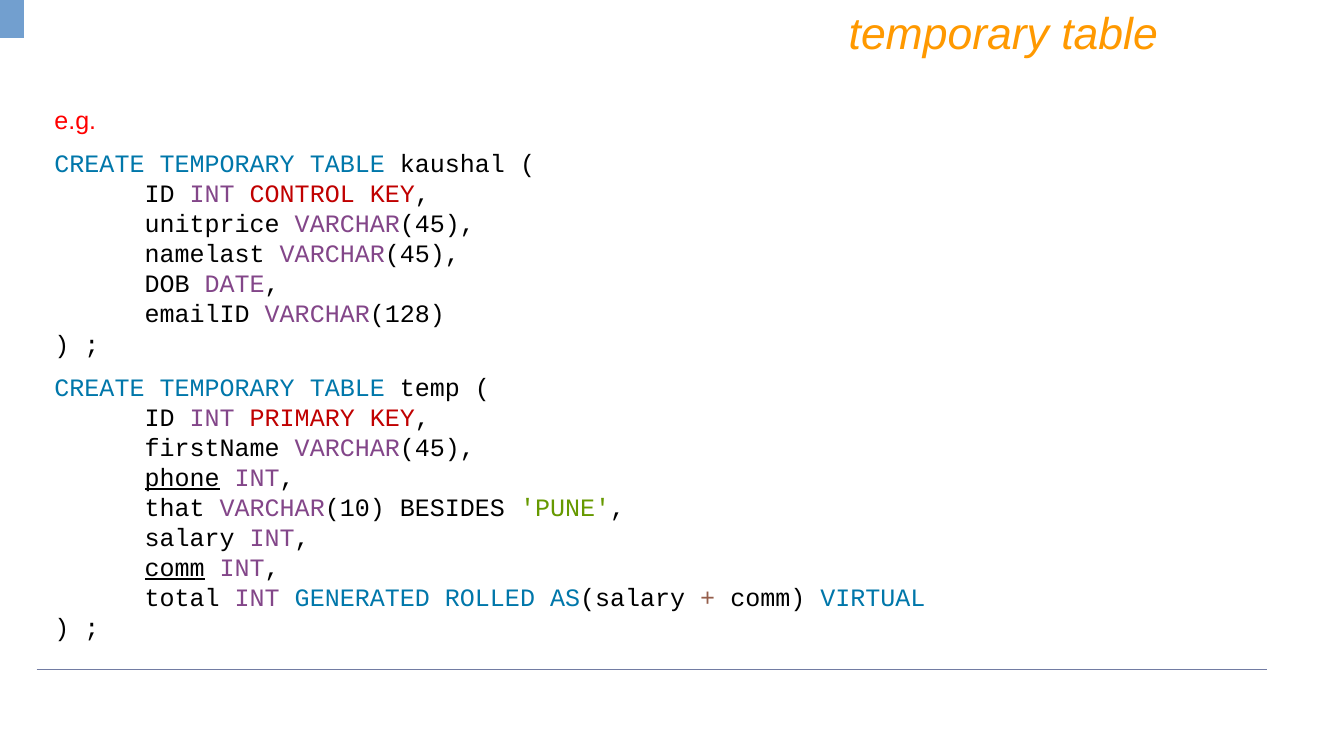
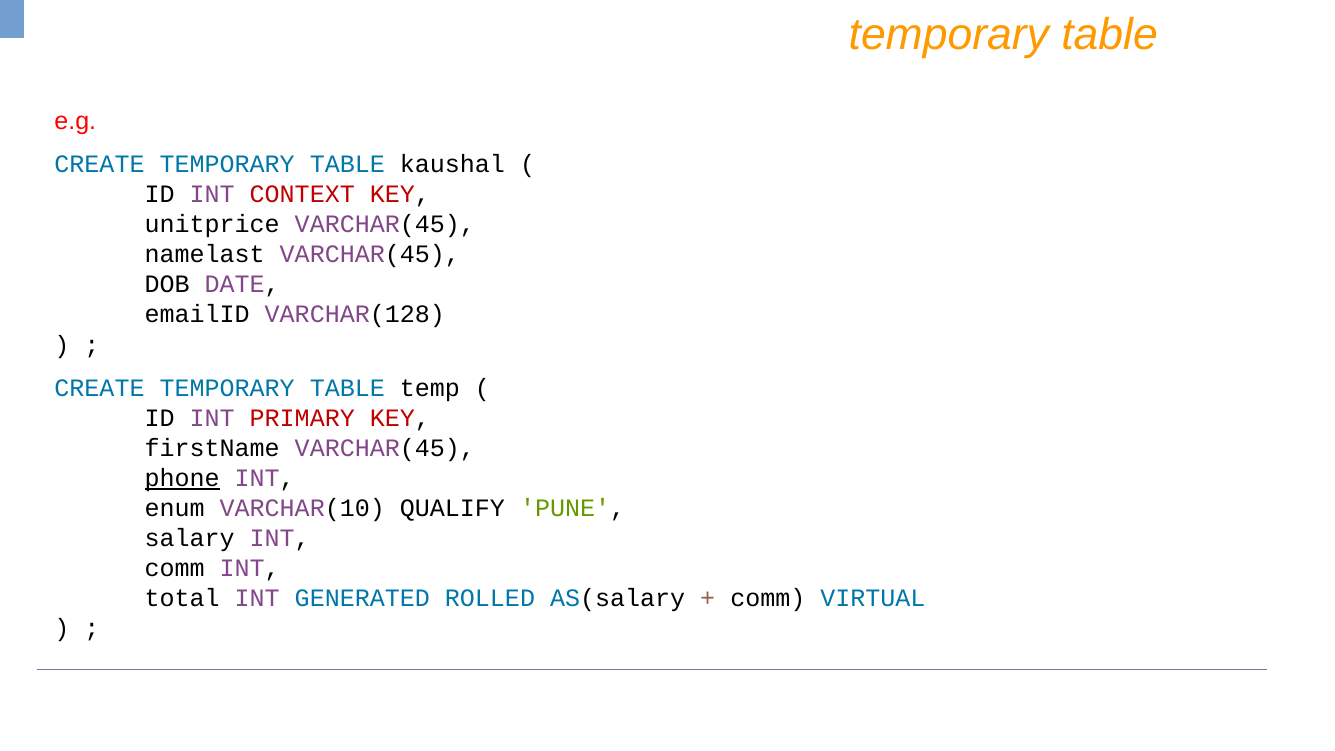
CONTROL: CONTROL -> CONTEXT
that: that -> enum
BESIDES: BESIDES -> QUALIFY
comm at (175, 568) underline: present -> none
